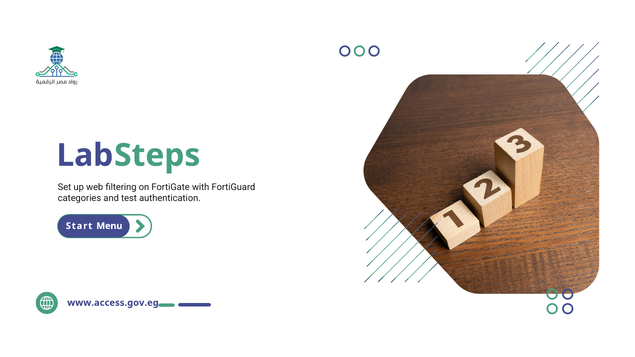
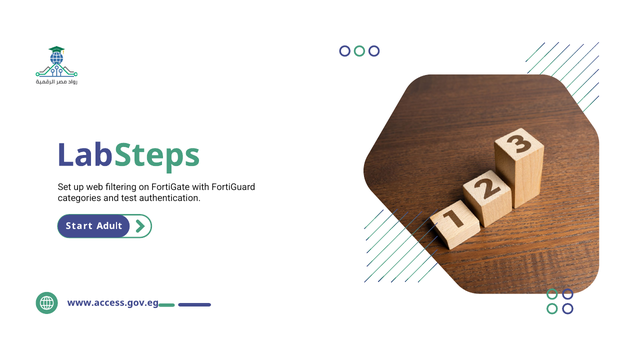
Menu: Menu -> Adult
